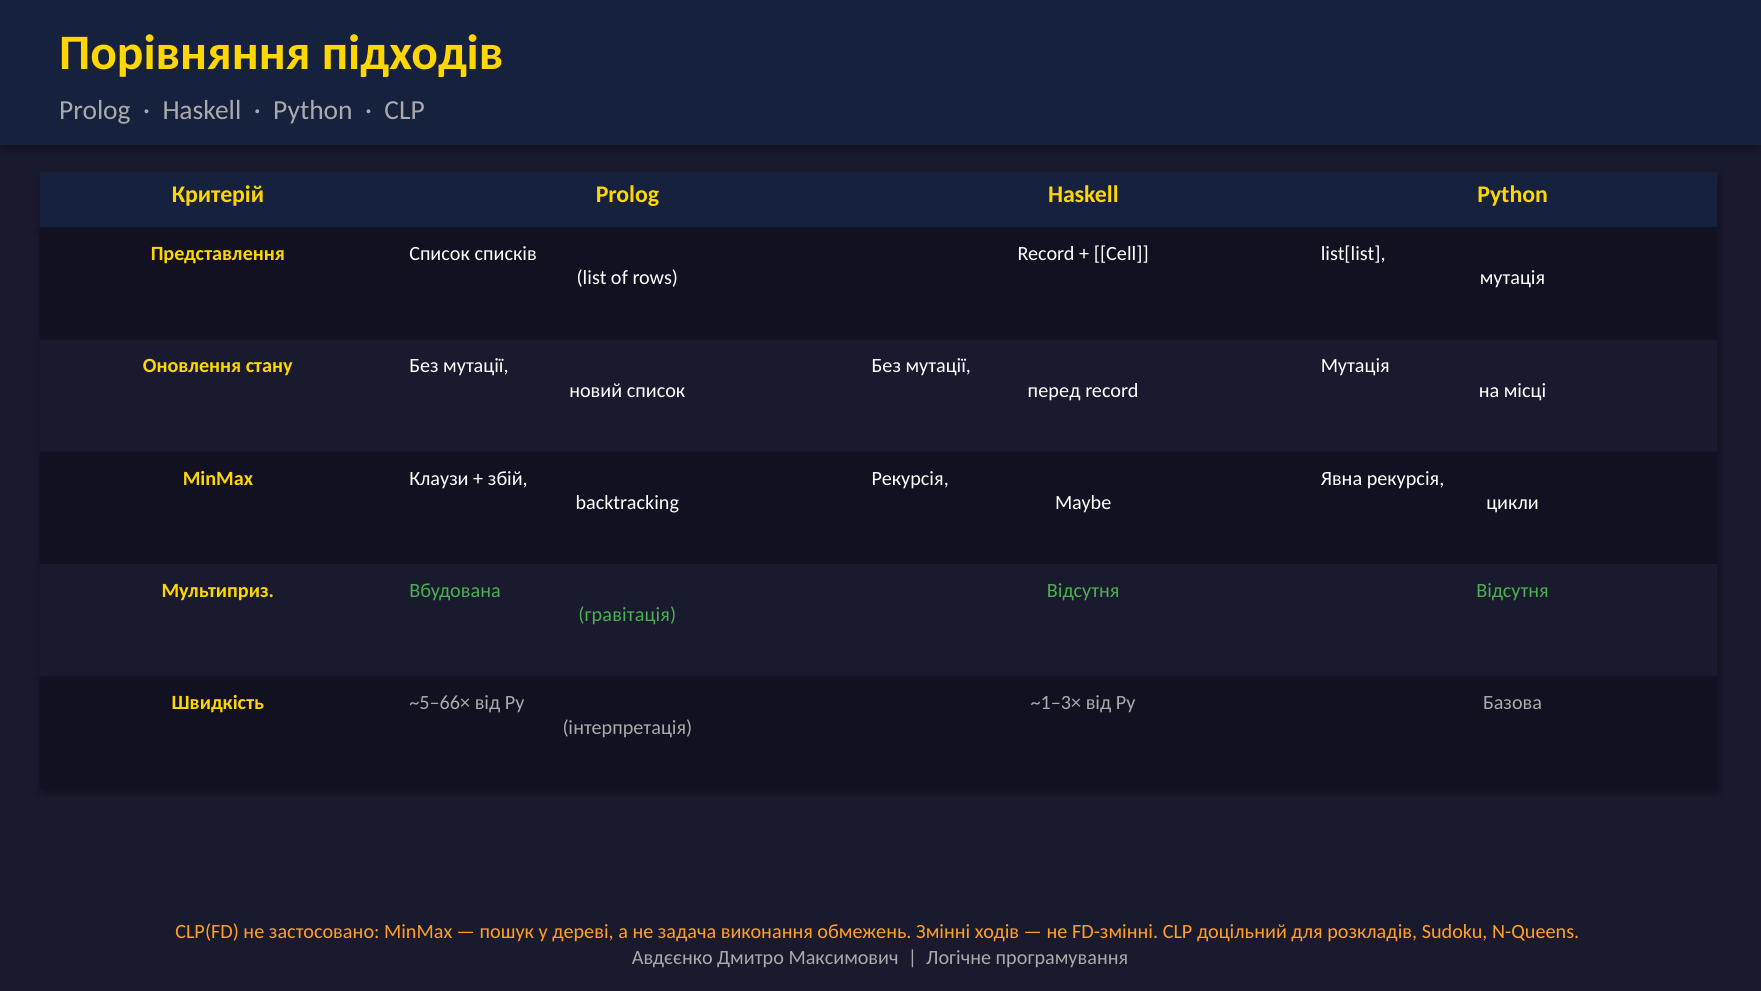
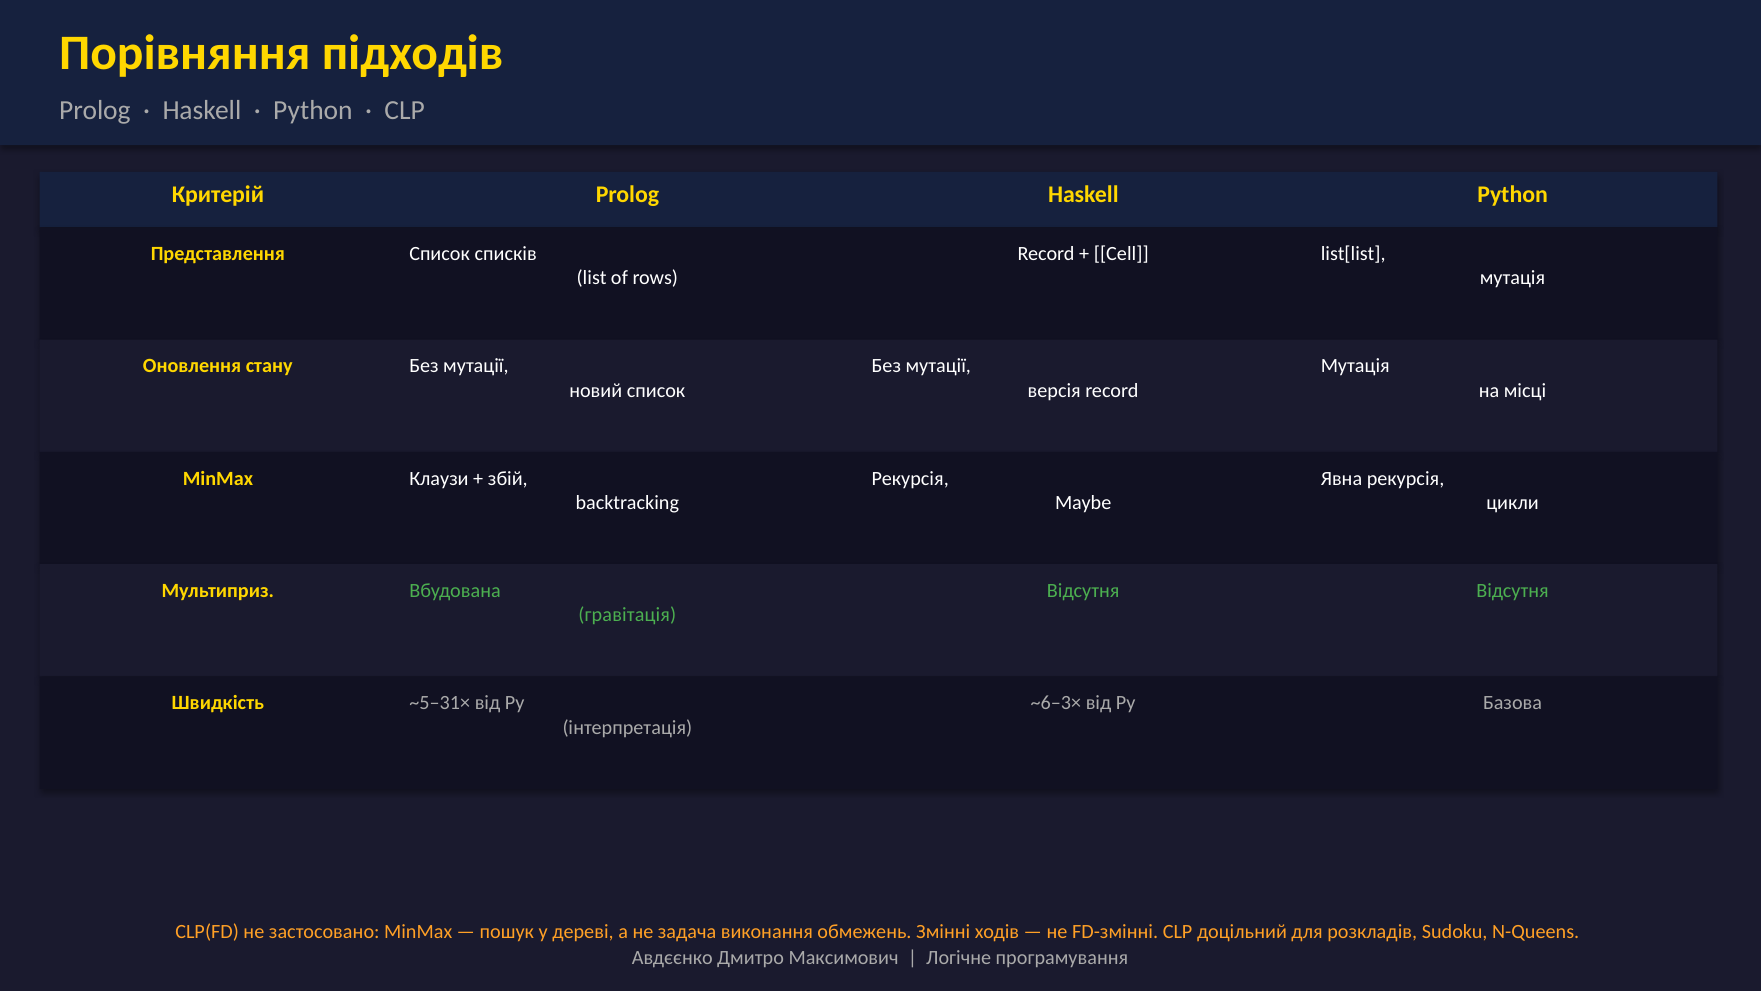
перед: перед -> версія
~5–66×: ~5–66× -> ~5–31×
~1–3×: ~1–3× -> ~6–3×
